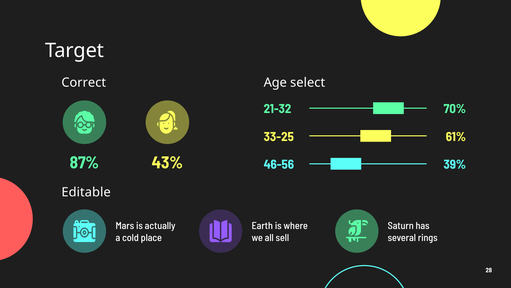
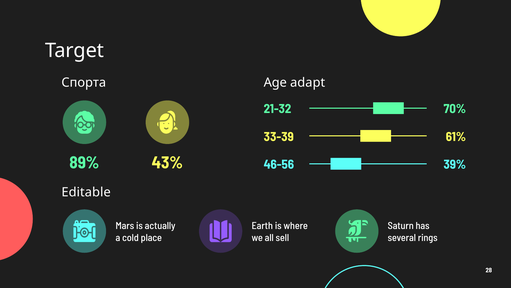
Correct: Correct -> Спорта
select: select -> adapt
33-25: 33-25 -> 33-39
87%: 87% -> 89%
